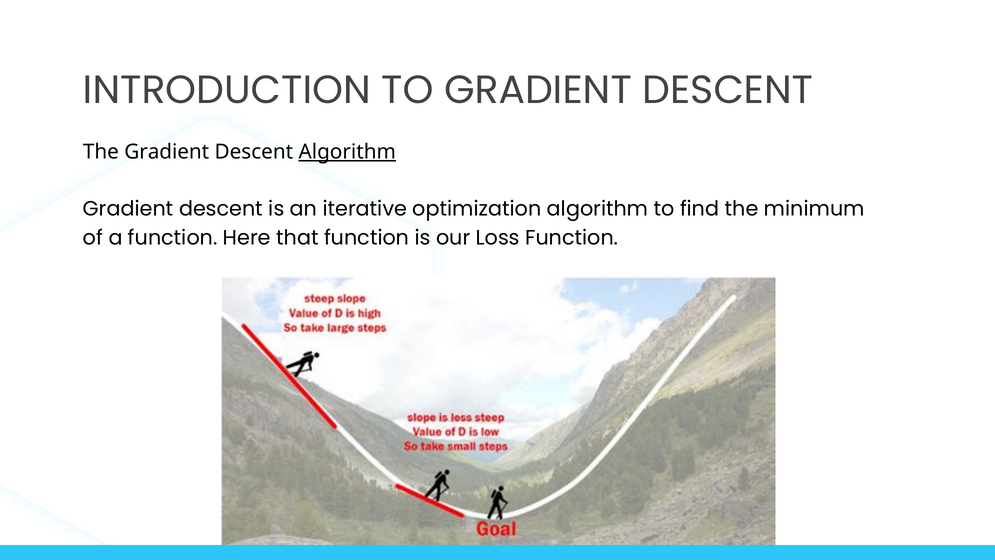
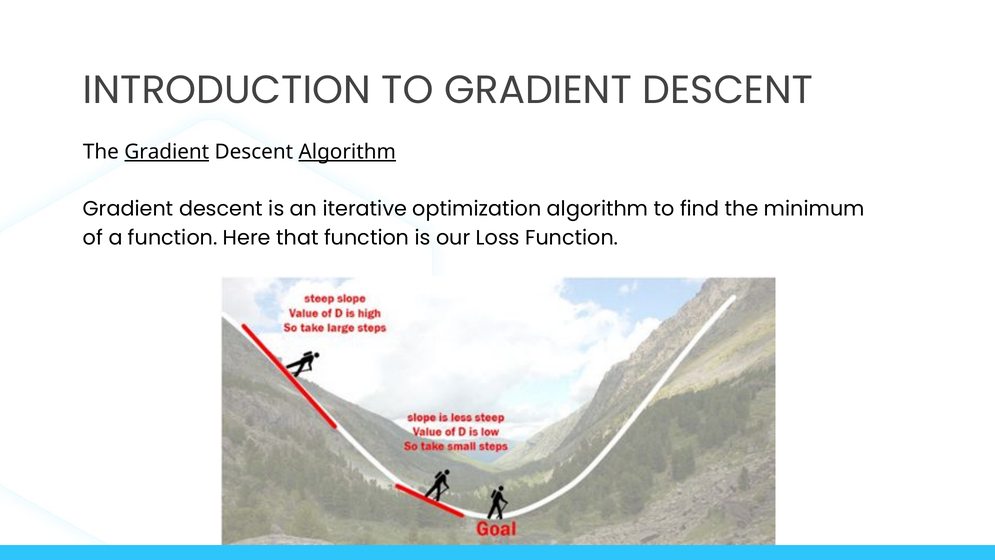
Gradient at (167, 152) underline: none -> present
